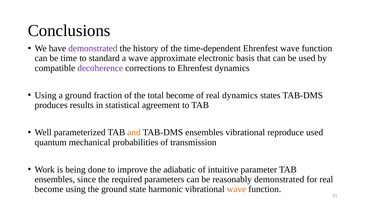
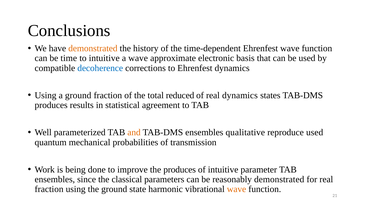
demonstrated at (93, 48) colour: purple -> orange
to standard: standard -> intuitive
decoherence colour: purple -> blue
total become: become -> reduced
ensembles vibrational: vibrational -> qualitative
the adiabatic: adiabatic -> produces
required: required -> classical
become at (49, 189): become -> fraction
